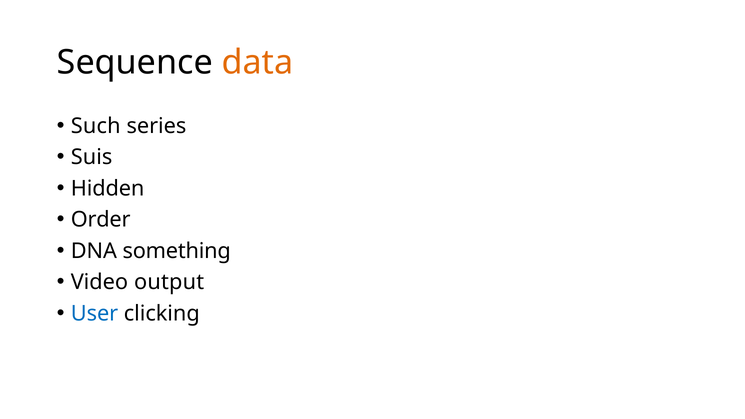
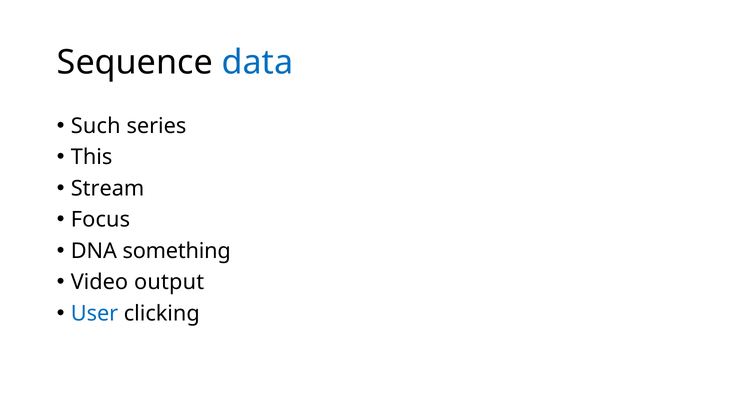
data colour: orange -> blue
Suis: Suis -> This
Hidden: Hidden -> Stream
Order: Order -> Focus
